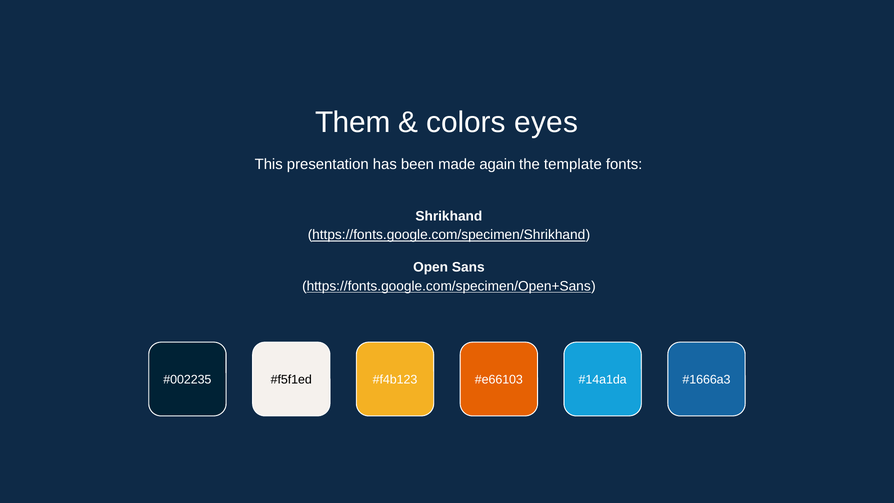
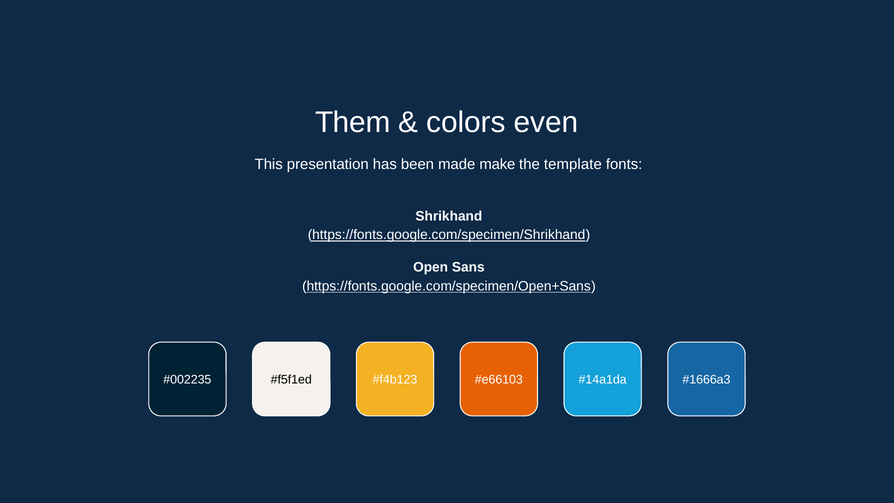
eyes: eyes -> even
again: again -> make
